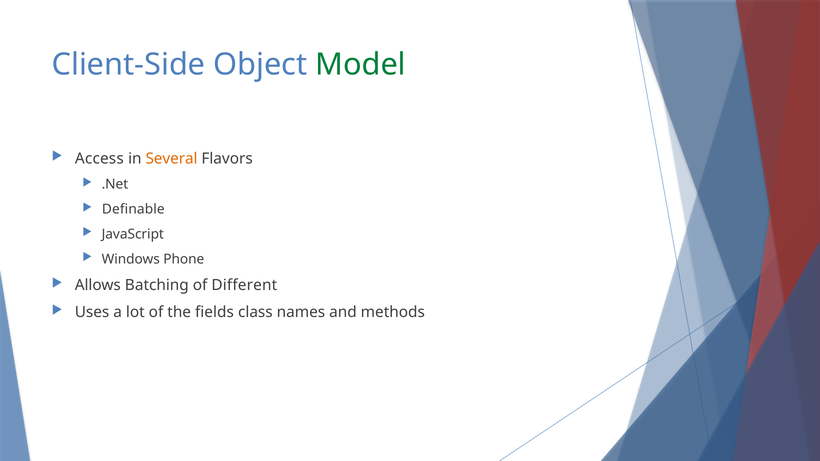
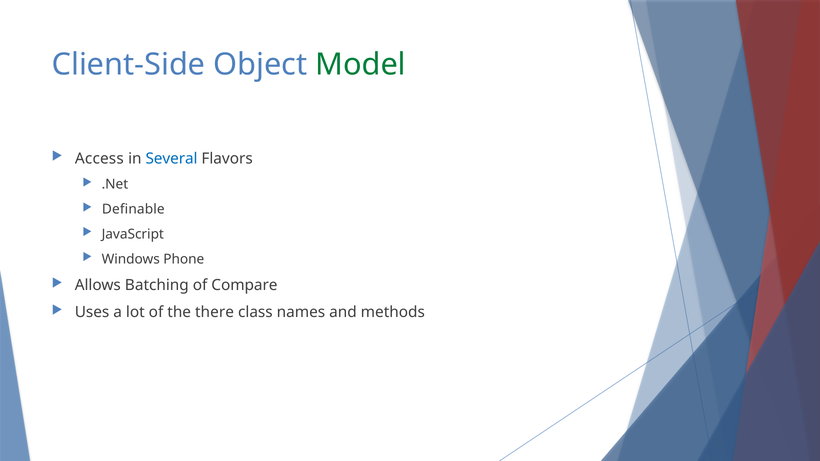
Several colour: orange -> blue
Different: Different -> Compare
fields: fields -> there
